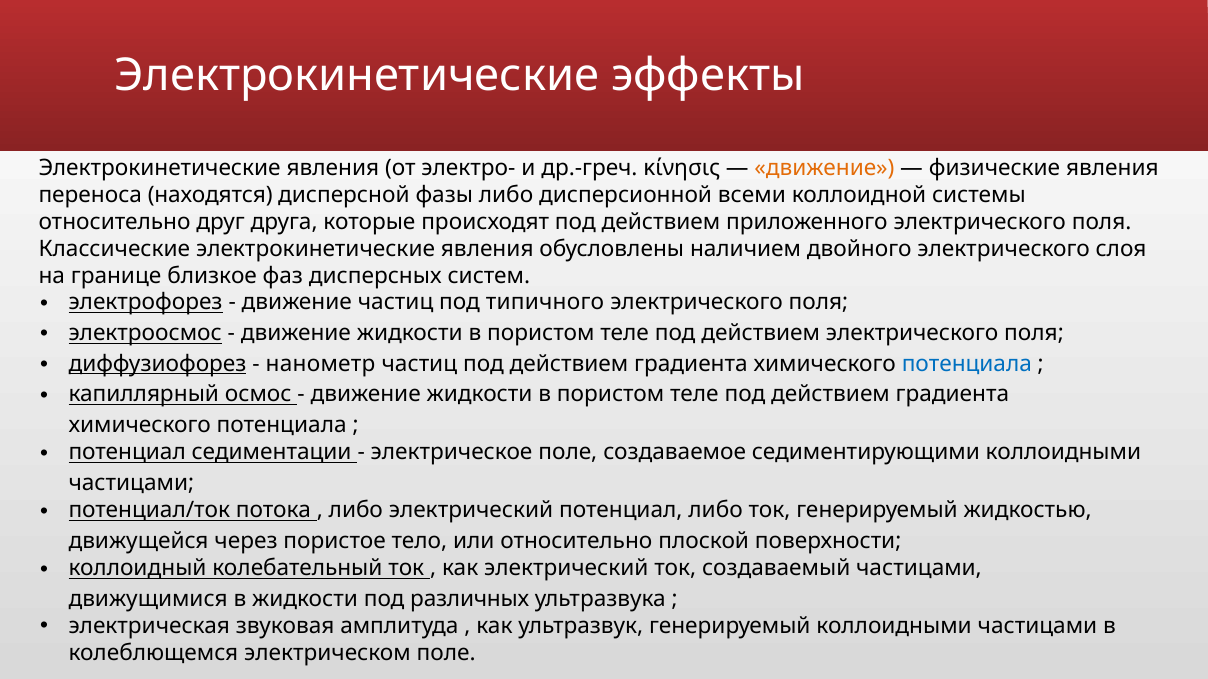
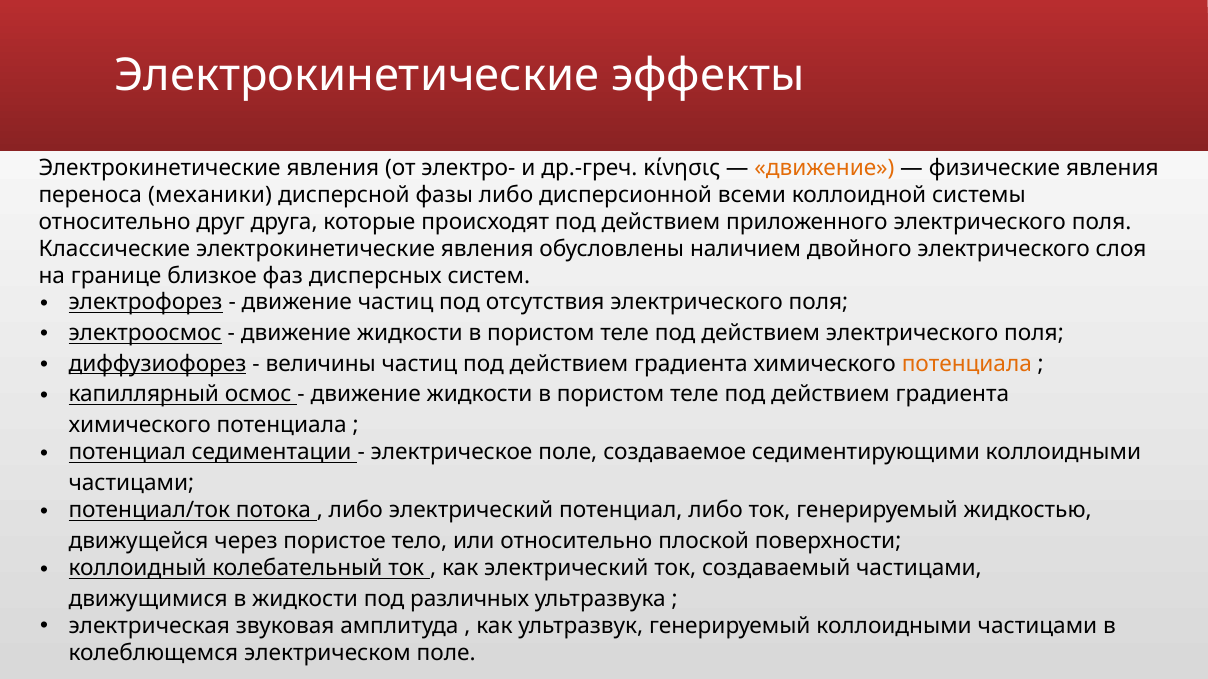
находятся: находятся -> механики
типичного: типичного -> отсутствия
нанометр: нанометр -> величины
потенциала at (967, 364) colour: blue -> orange
